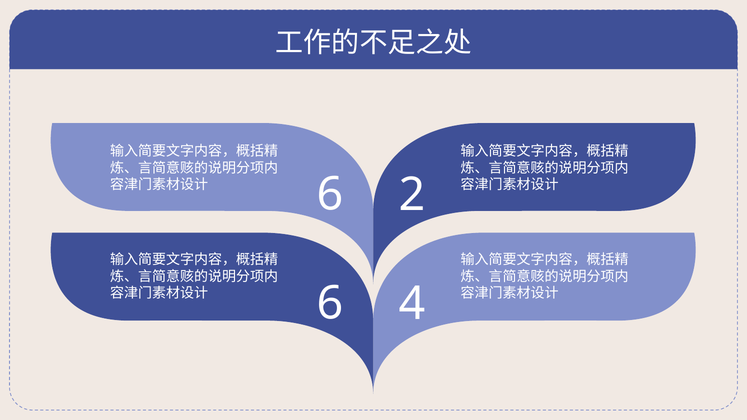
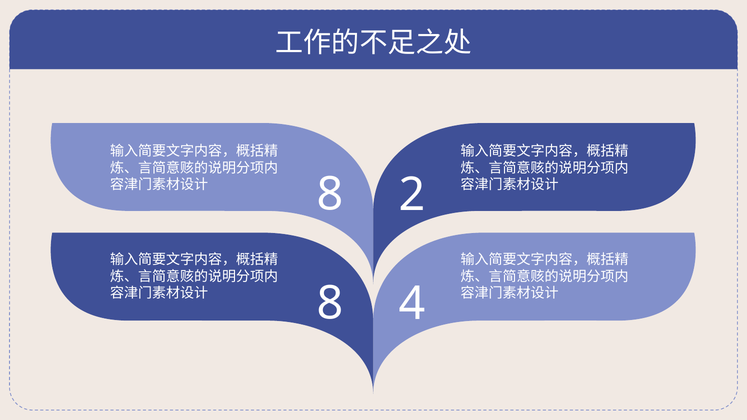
6 at (330, 194): 6 -> 8
6 at (330, 303): 6 -> 8
